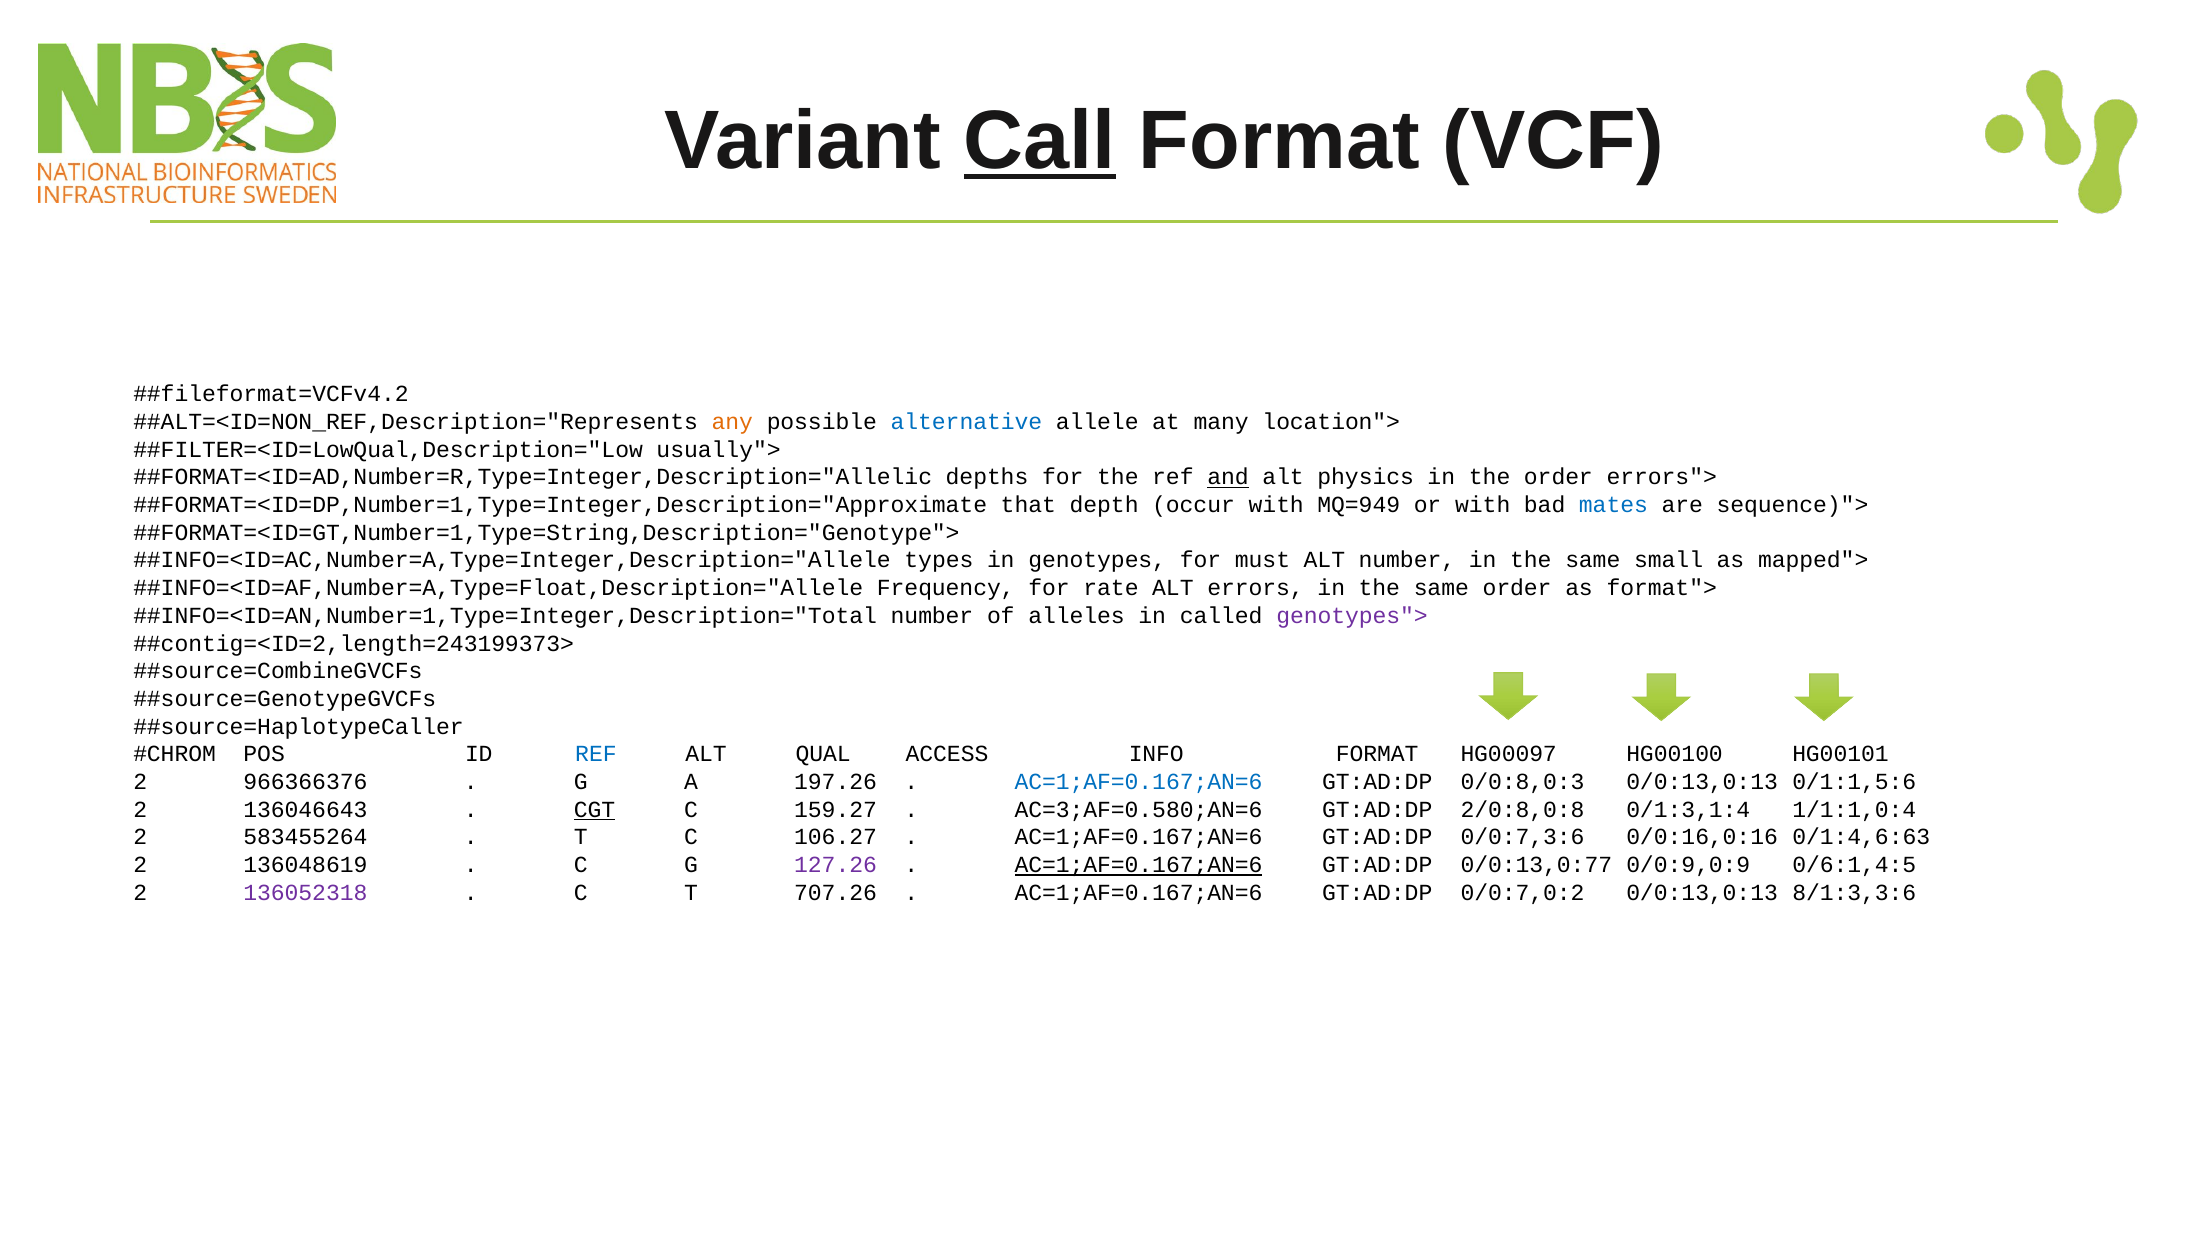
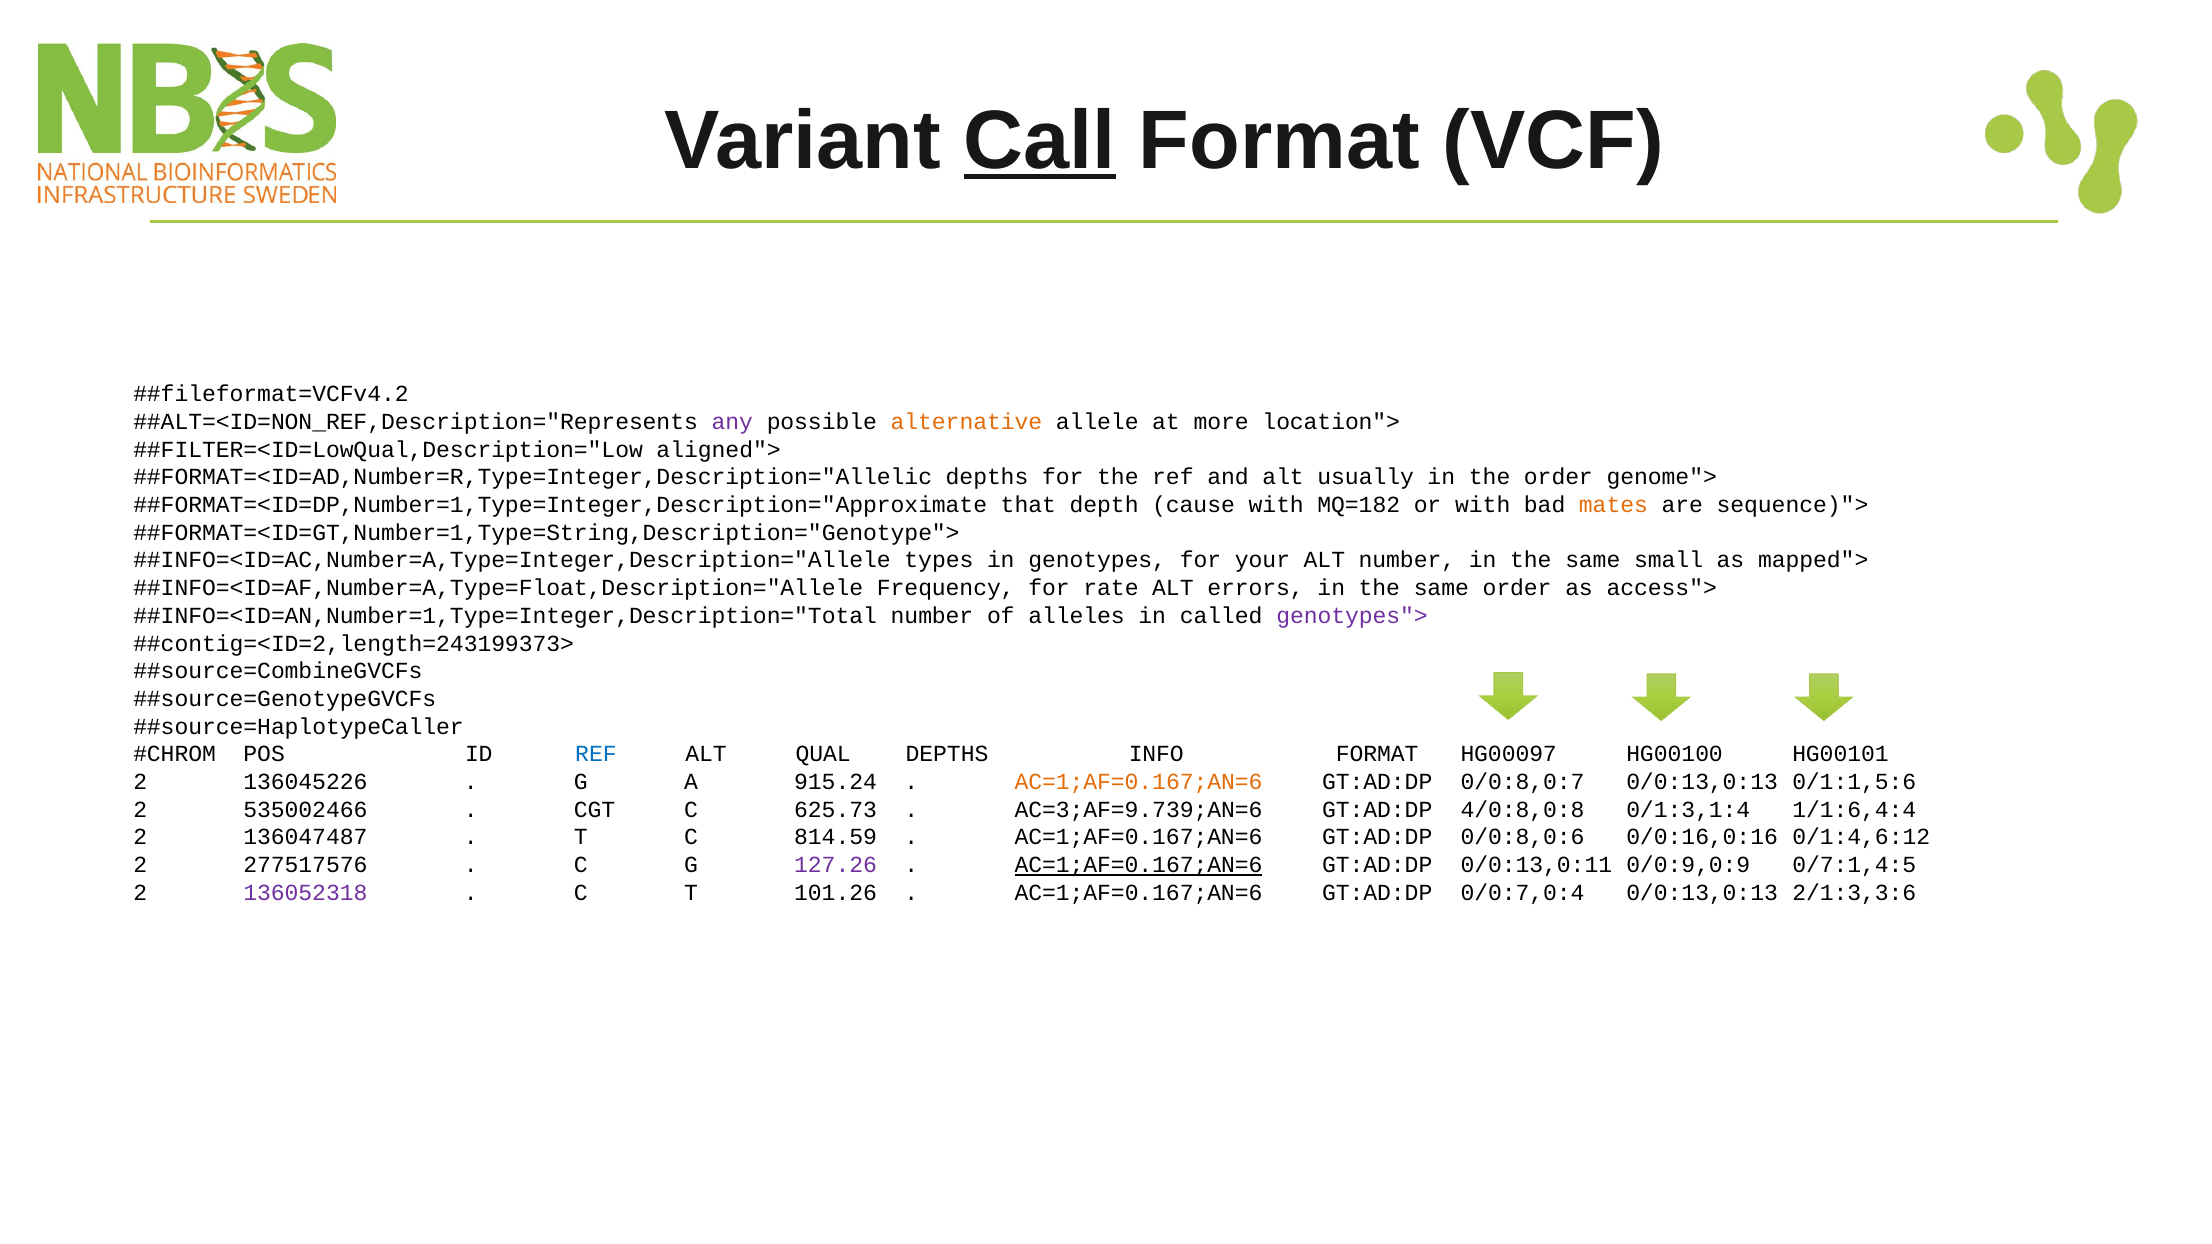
any colour: orange -> purple
alternative colour: blue -> orange
many: many -> more
usually">: usually"> -> aligned">
and underline: present -> none
physics: physics -> usually
errors">: errors"> -> genome">
occur: occur -> cause
MQ=949: MQ=949 -> MQ=182
mates colour: blue -> orange
must: must -> your
format">: format"> -> access">
QUAL ACCESS: ACCESS -> DEPTHS
966366376: 966366376 -> 136045226
197.26: 197.26 -> 915.24
AC=1;AF=0.167;AN=6 at (1139, 782) colour: blue -> orange
0/0:8,0:3: 0/0:8,0:3 -> 0/0:8,0:7
136046643: 136046643 -> 535002466
CGT underline: present -> none
159.27: 159.27 -> 625.73
AC=3;AF=0.580;AN=6: AC=3;AF=0.580;AN=6 -> AC=3;AF=9.739;AN=6
2/0:8,0:8: 2/0:8,0:8 -> 4/0:8,0:8
1/1:1,0:4: 1/1:1,0:4 -> 1/1:6,4:4
583455264: 583455264 -> 136047487
106.27: 106.27 -> 814.59
0/0:7,3:6: 0/0:7,3:6 -> 0/0:8,0:6
0/1:4,6:63: 0/1:4,6:63 -> 0/1:4,6:12
136048619: 136048619 -> 277517576
0/0:13,0:77: 0/0:13,0:77 -> 0/0:13,0:11
0/6:1,4:5: 0/6:1,4:5 -> 0/7:1,4:5
707.26: 707.26 -> 101.26
0/0:7,0:2: 0/0:7,0:2 -> 0/0:7,0:4
8/1:3,3:6: 8/1:3,3:6 -> 2/1:3,3:6
